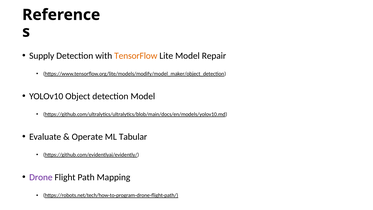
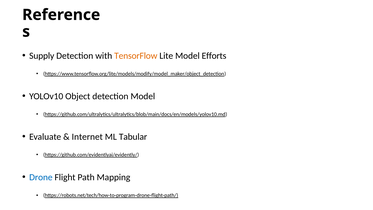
Repair: Repair -> Efforts
Operate: Operate -> Internet
Drone colour: purple -> blue
